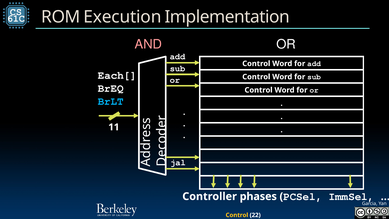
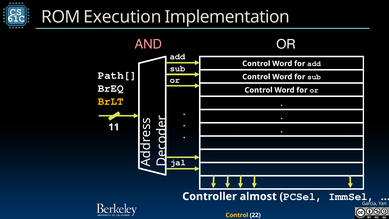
Each[: Each[ -> Path[
BrLT colour: light blue -> yellow
phases: phases -> almost
